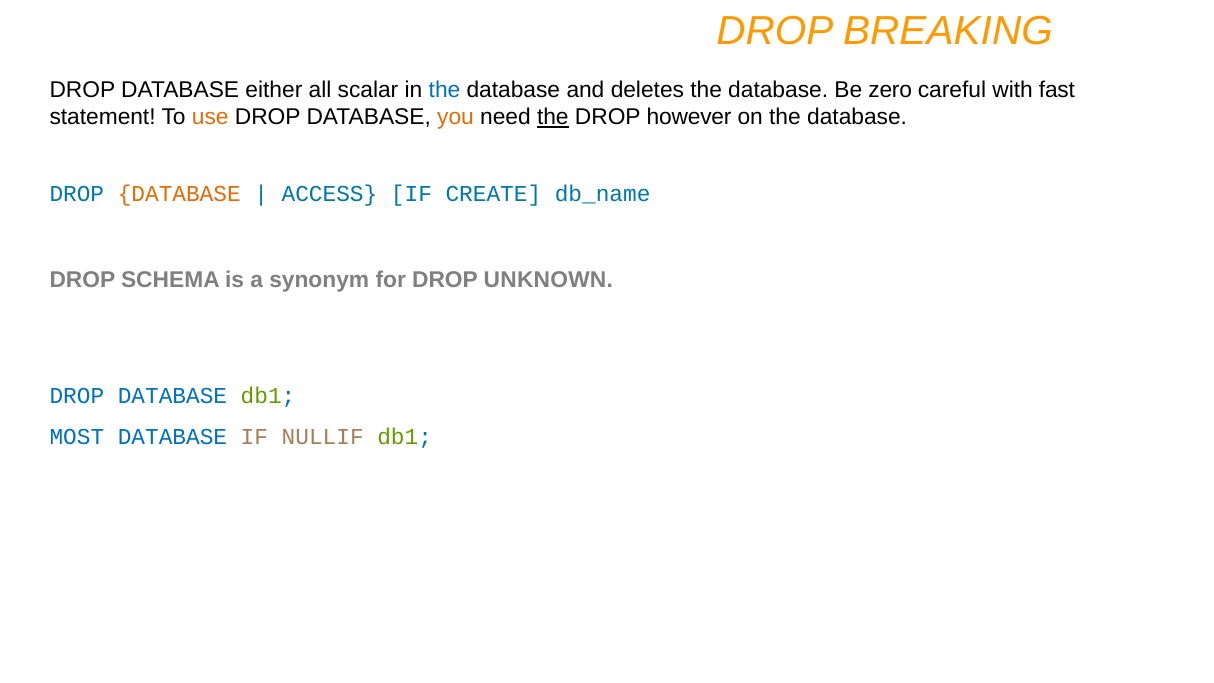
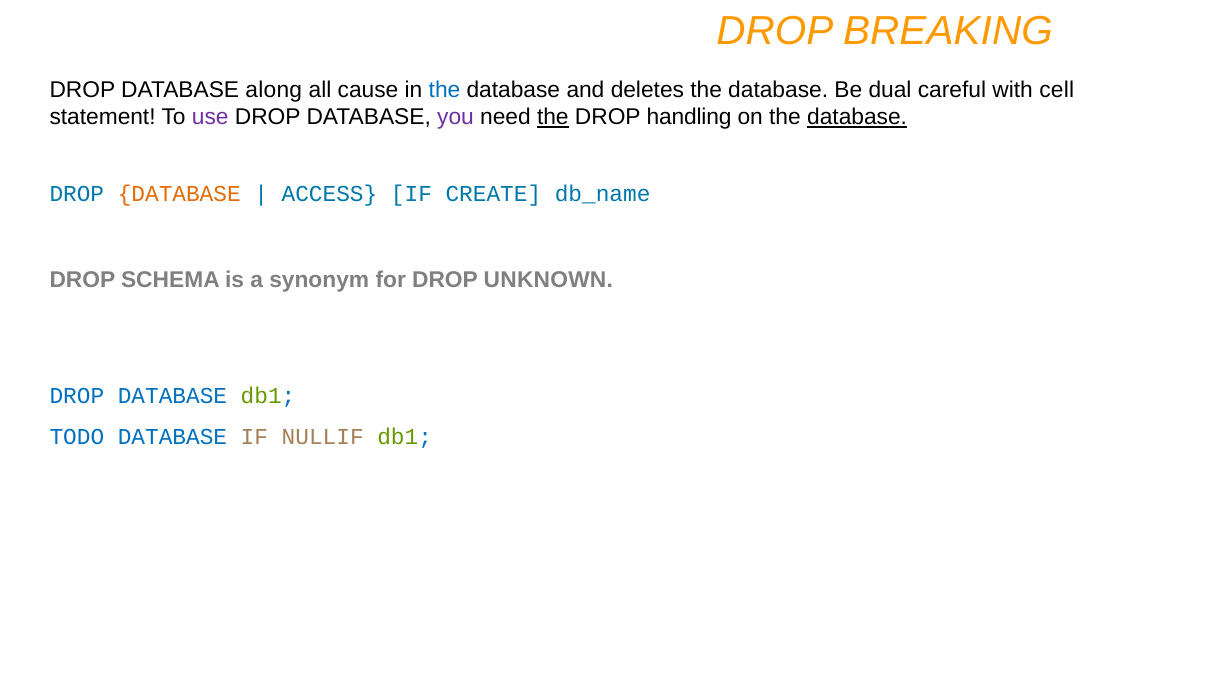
either: either -> along
scalar: scalar -> cause
zero: zero -> dual
fast: fast -> cell
use colour: orange -> purple
you colour: orange -> purple
however: however -> handling
database at (857, 117) underline: none -> present
MOST: MOST -> TODO
